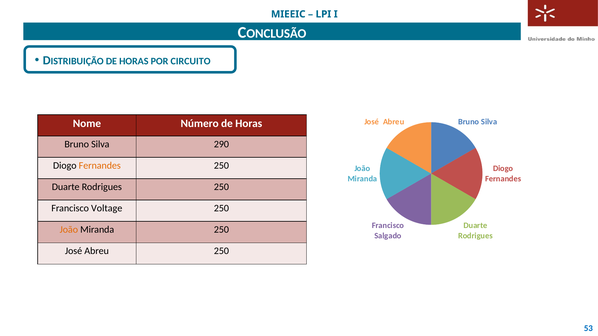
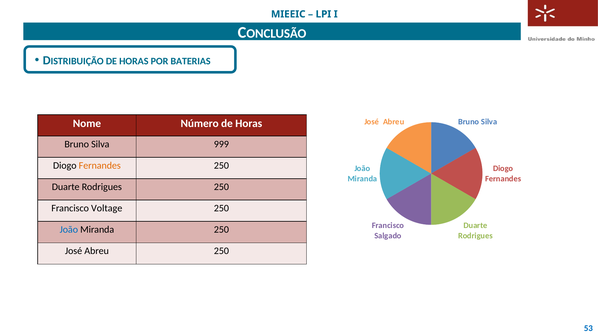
CIRCUITO: CIRCUITO -> BATERIAS
290: 290 -> 999
João at (69, 230) colour: orange -> blue
